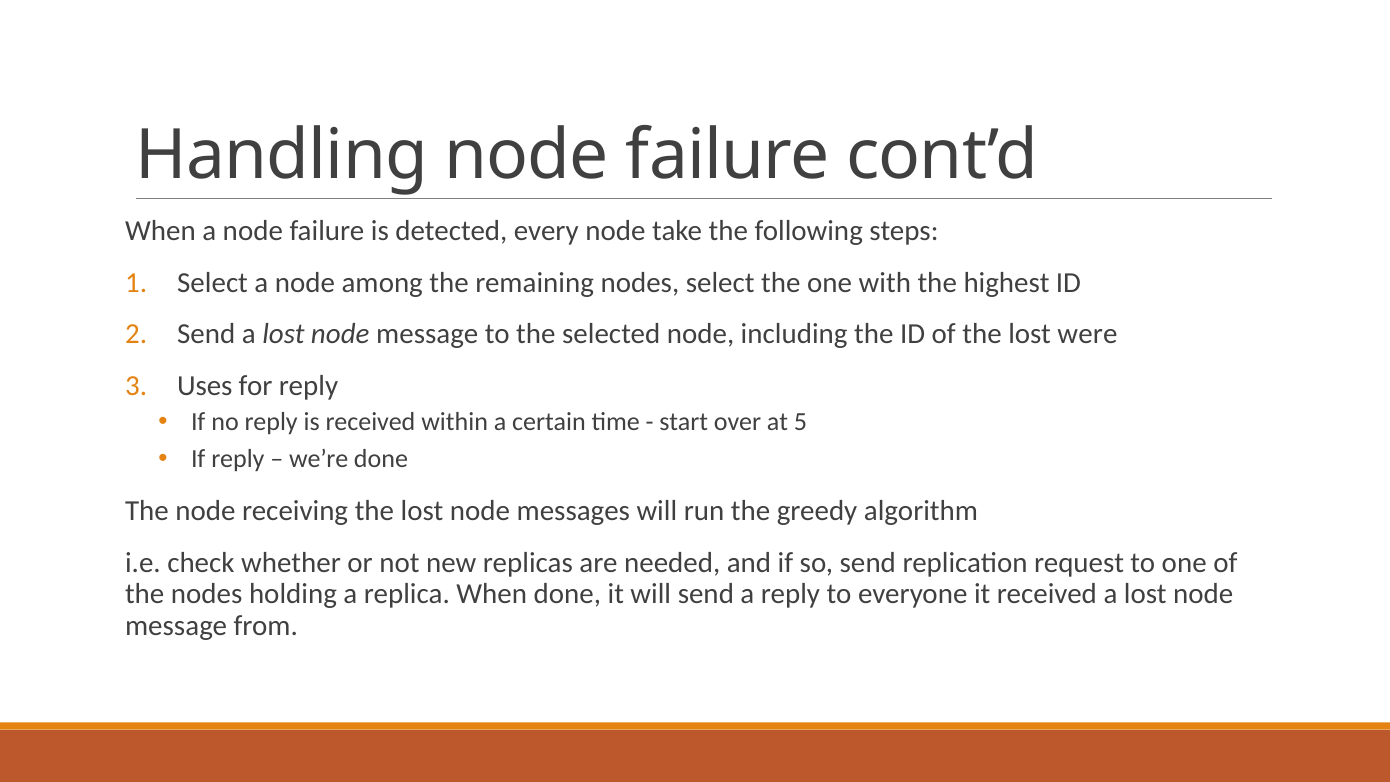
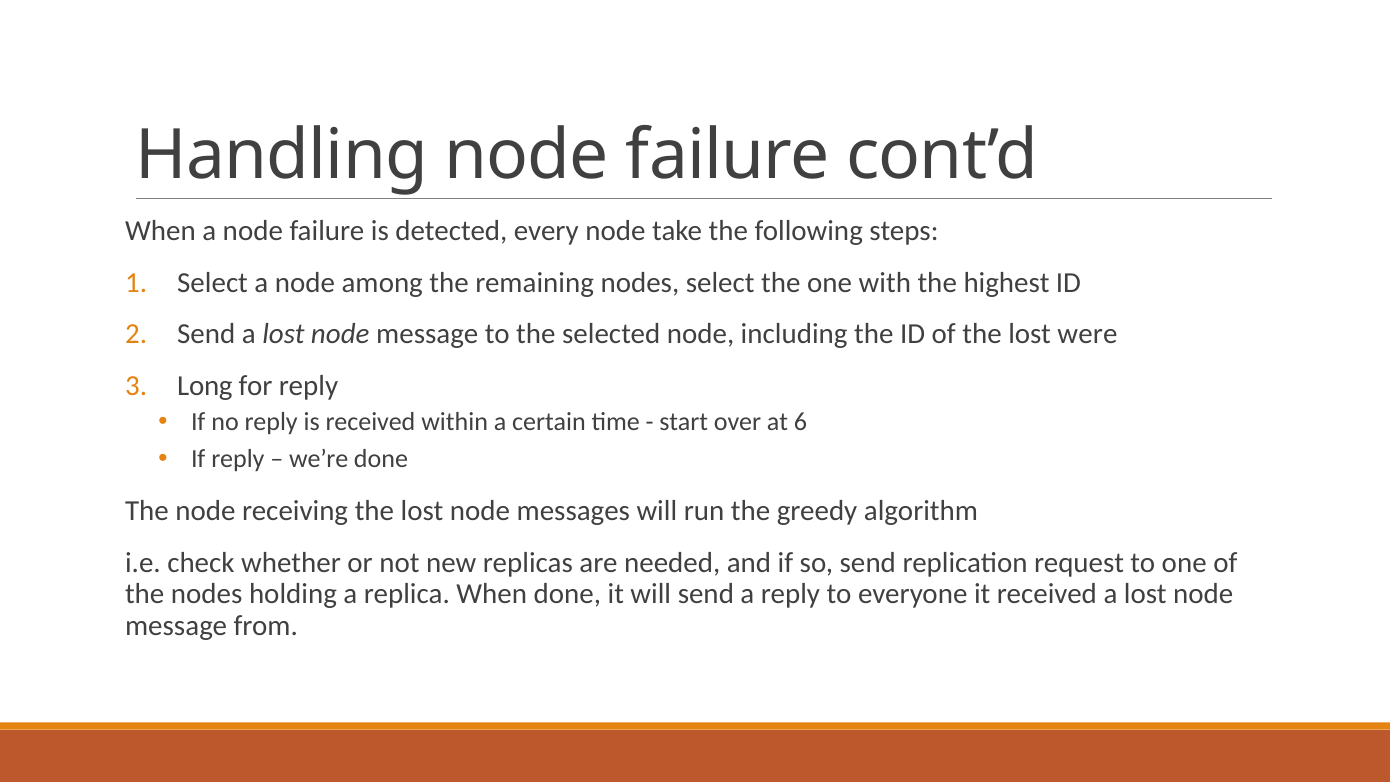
Uses: Uses -> Long
5: 5 -> 6
